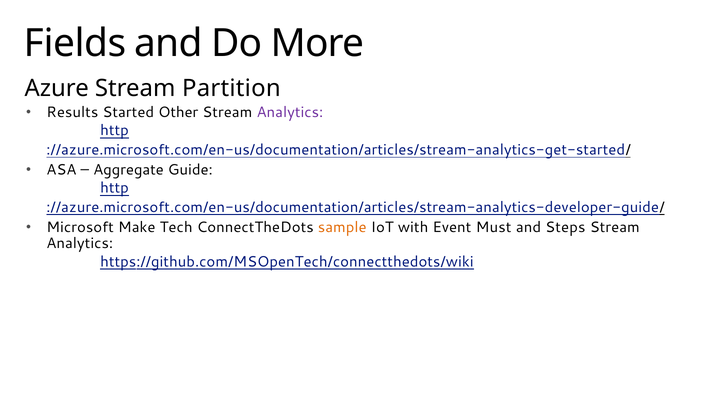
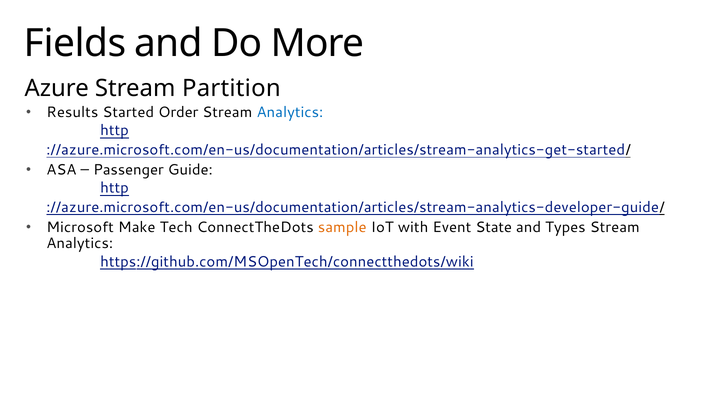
Other: Other -> Order
Analytics at (290, 112) colour: purple -> blue
Aggregate: Aggregate -> Passenger
Must: Must -> State
Steps: Steps -> Types
